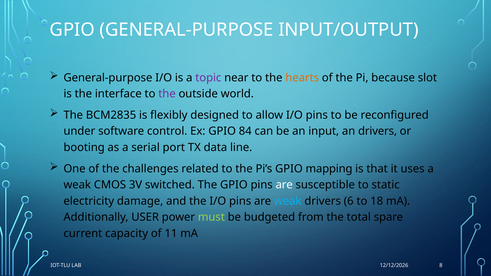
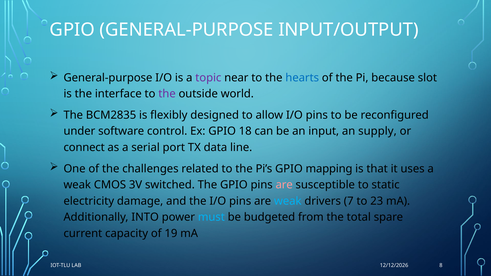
hearts colour: orange -> blue
84: 84 -> 18
an drivers: drivers -> supply
booting: booting -> connect
are at (284, 185) colour: white -> pink
6: 6 -> 7
18: 18 -> 23
USER: USER -> INTO
must colour: light green -> light blue
11: 11 -> 19
